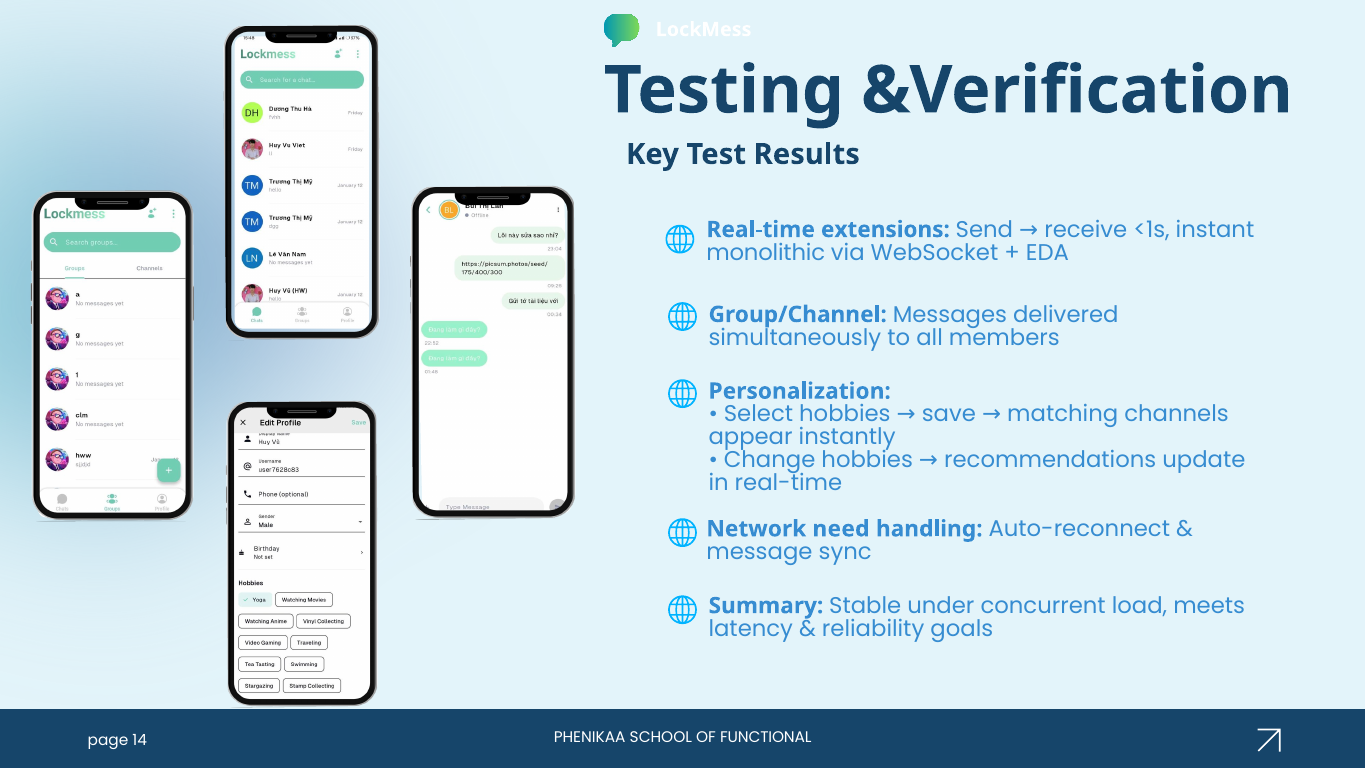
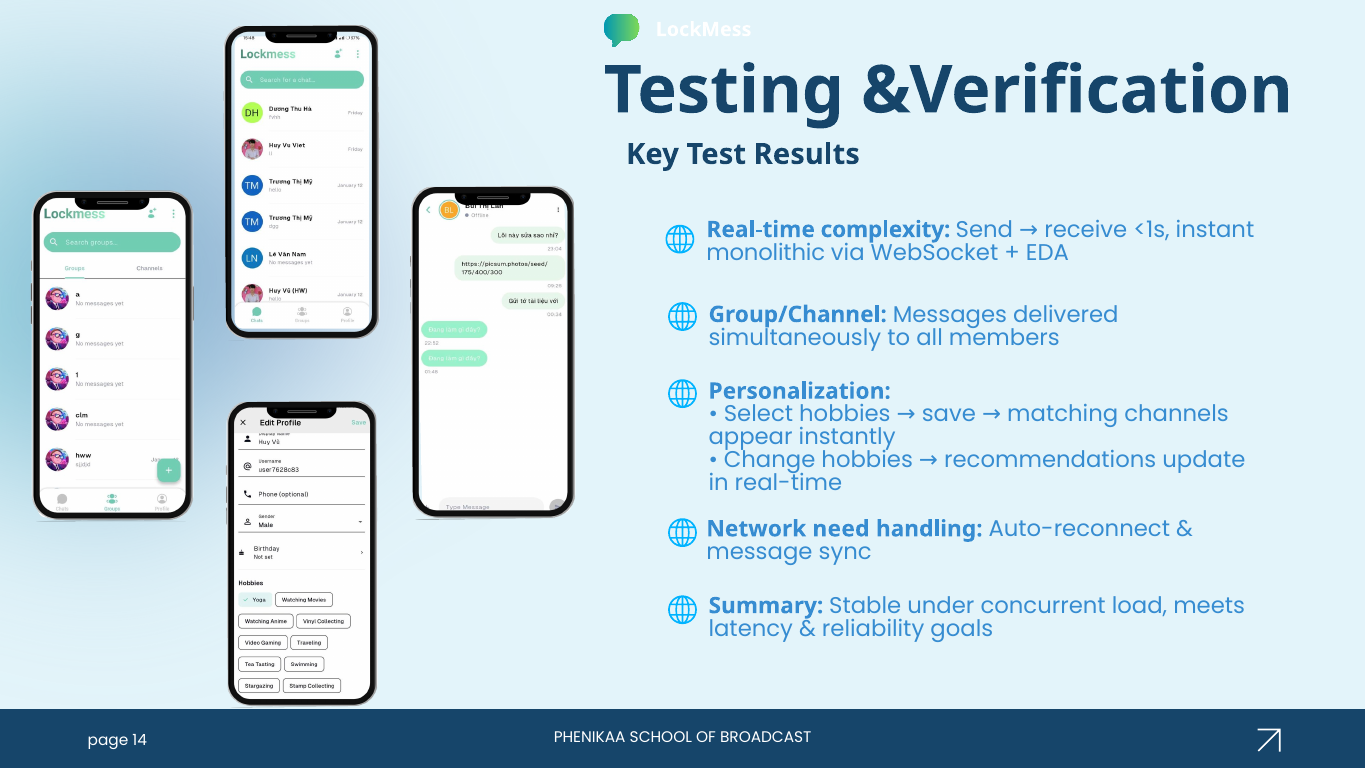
extensions: extensions -> complexity
FUNCTIONAL: FUNCTIONAL -> BROADCAST
